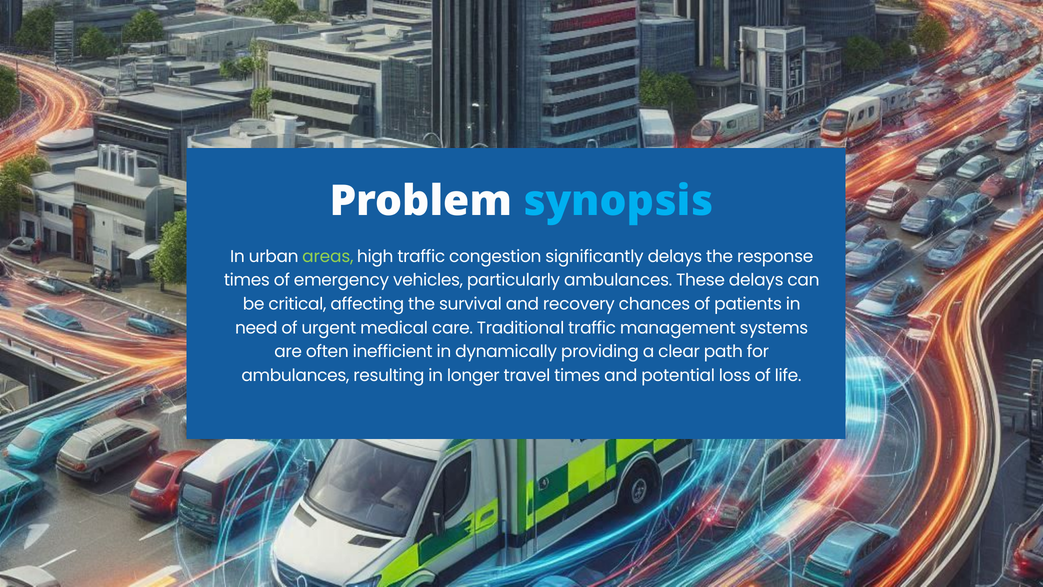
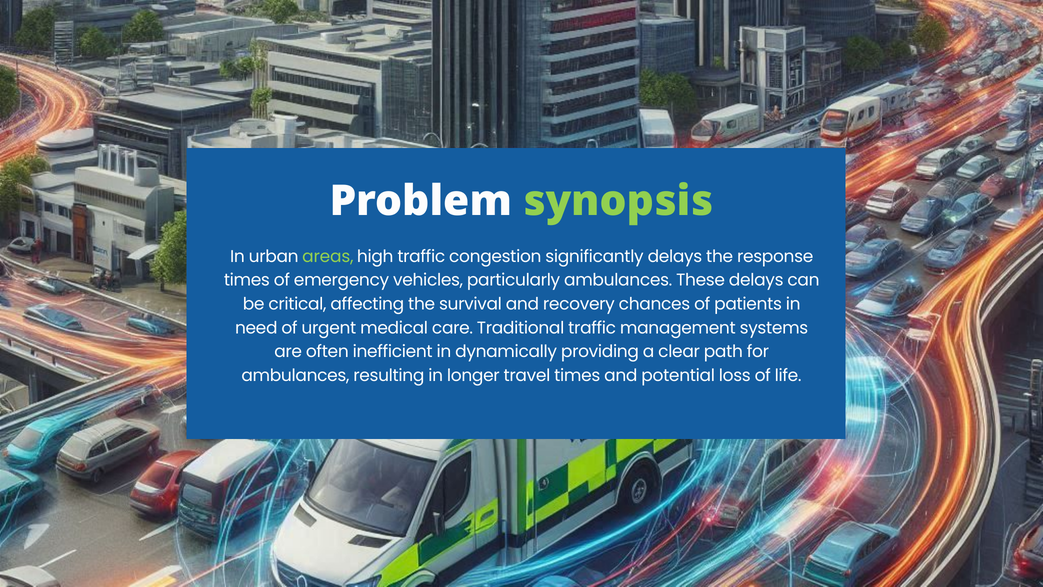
synopsis colour: light blue -> light green
